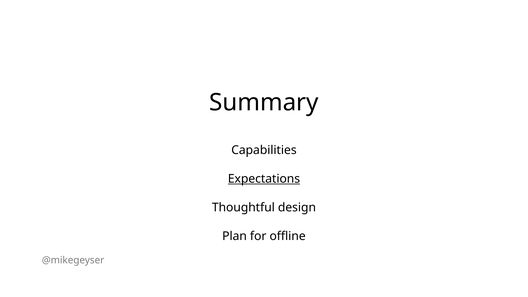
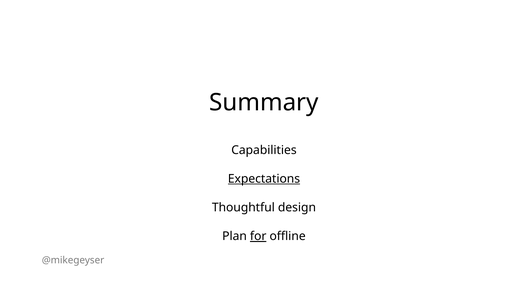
for underline: none -> present
